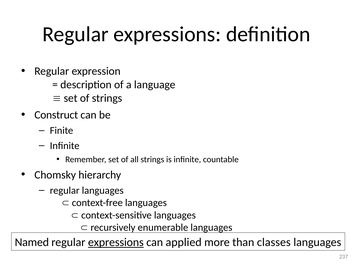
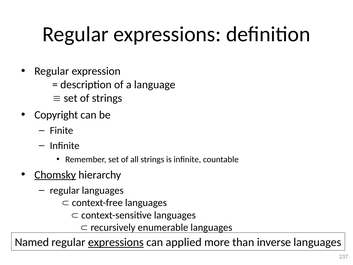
Construct: Construct -> Copyright
Chomsky underline: none -> present
classes: classes -> inverse
